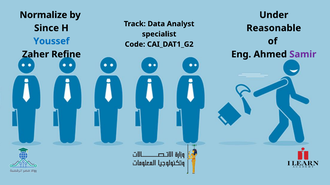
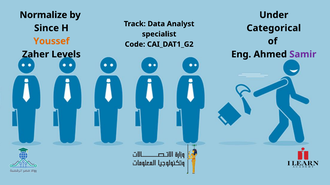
Reasonable: Reasonable -> Categorical
Youssef colour: blue -> orange
Refine: Refine -> Levels
